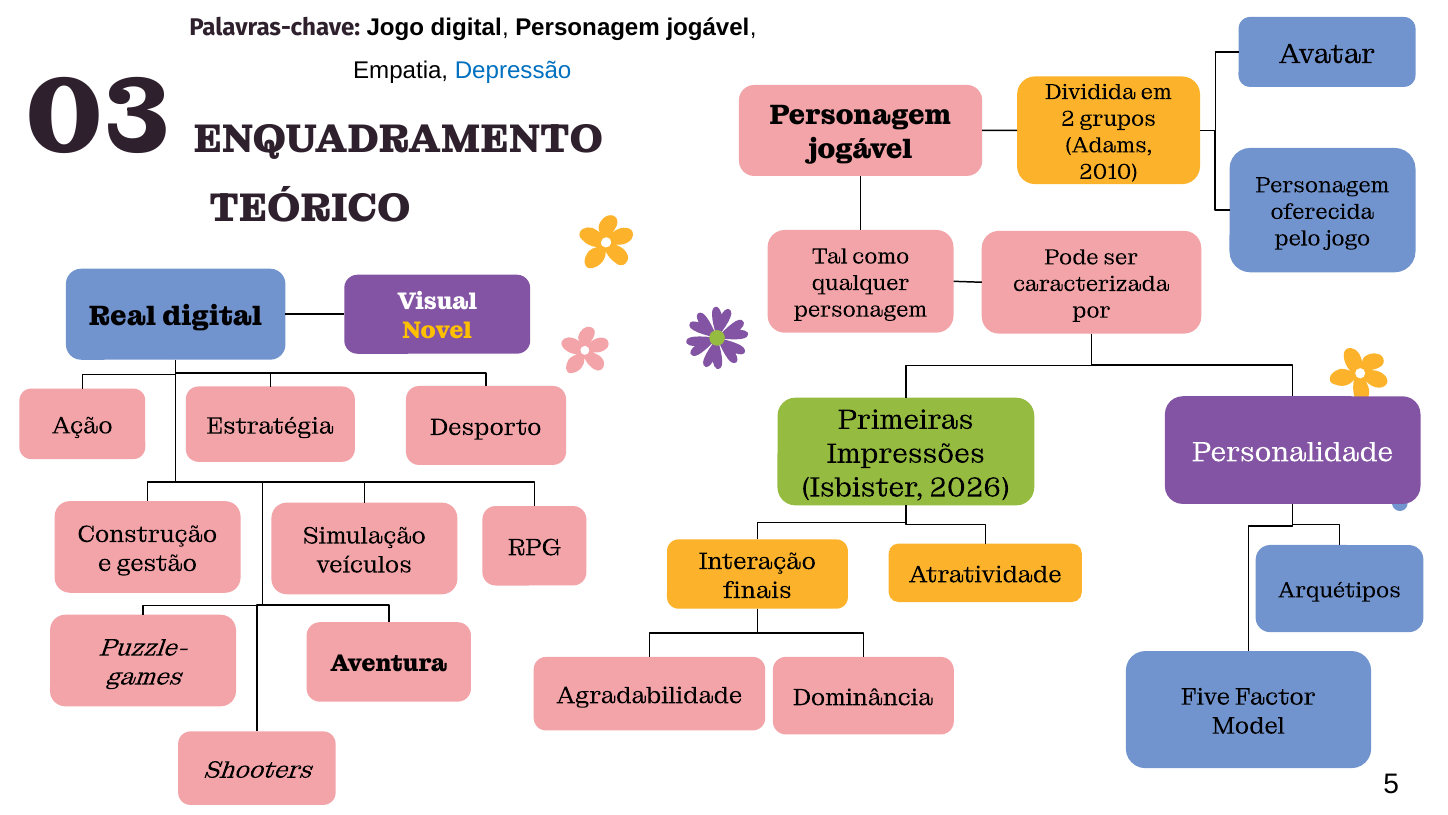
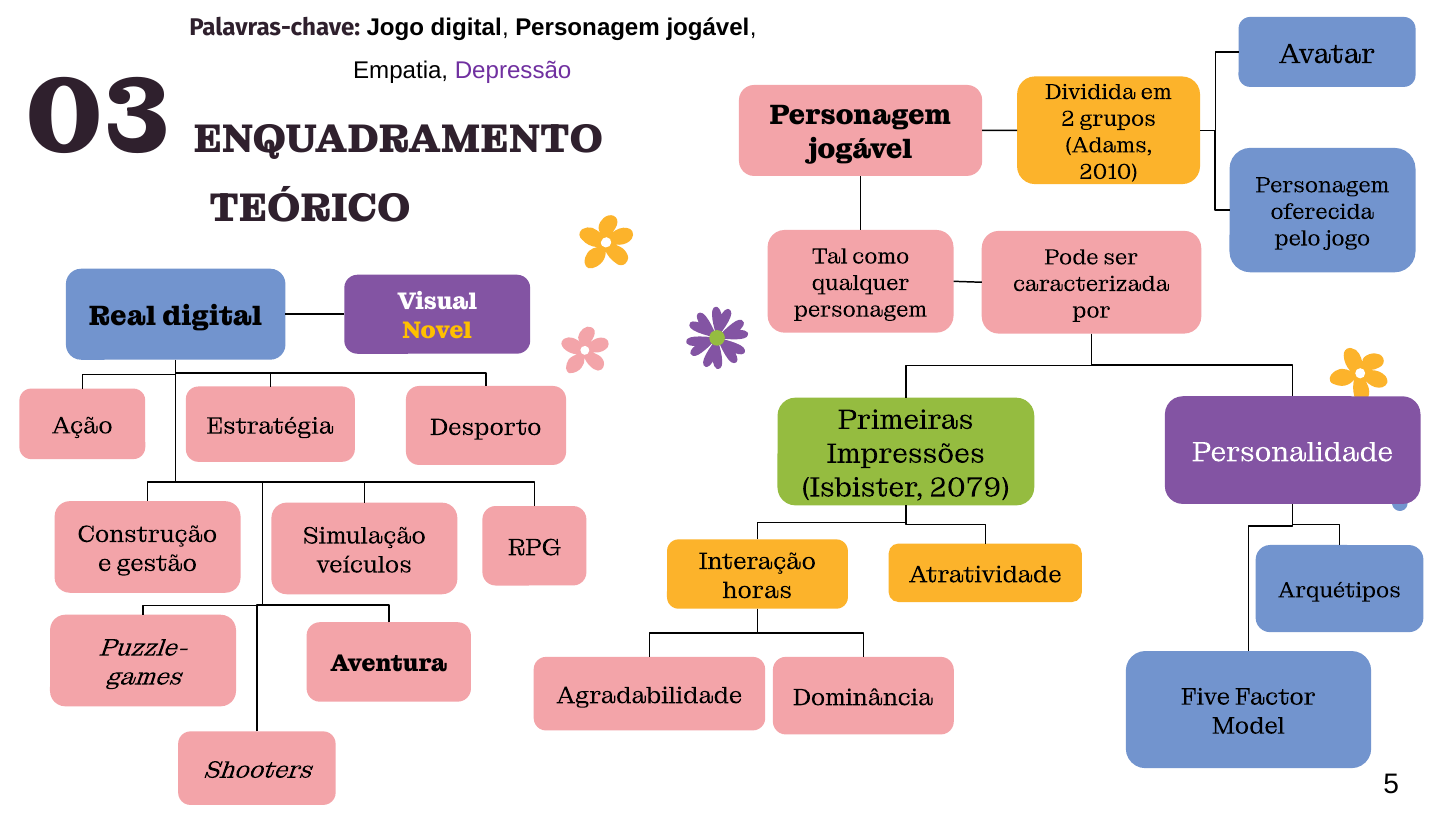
Depressão colour: blue -> purple
2026: 2026 -> 2079
finais: finais -> horas
